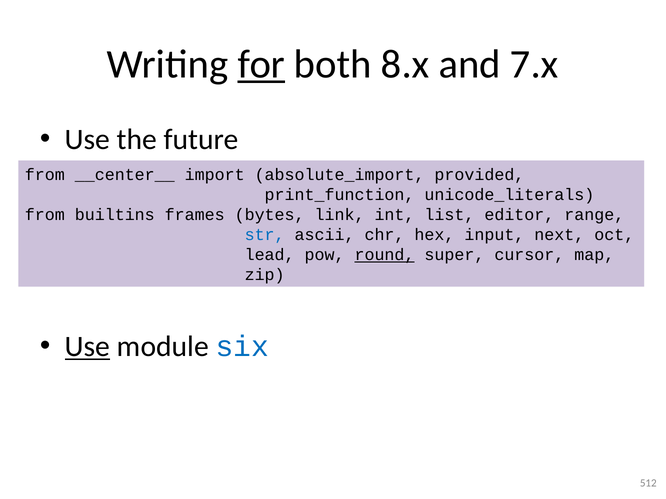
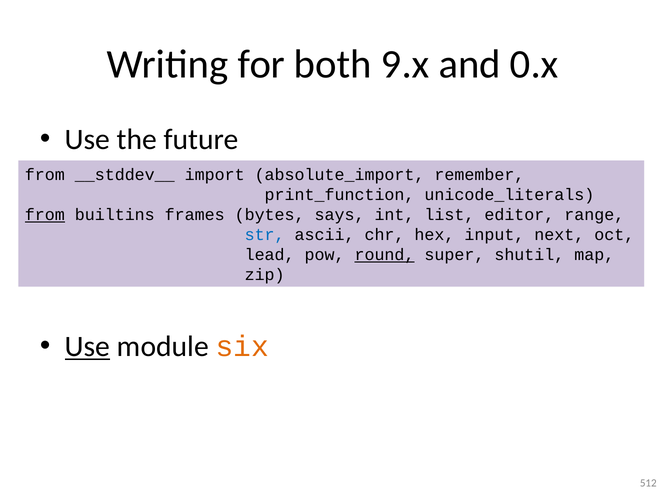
for underline: present -> none
8.x: 8.x -> 9.x
7.x: 7.x -> 0.x
__center__: __center__ -> __stddev__
provided: provided -> remember
from at (45, 215) underline: none -> present
link: link -> says
cursor: cursor -> shutil
six colour: blue -> orange
